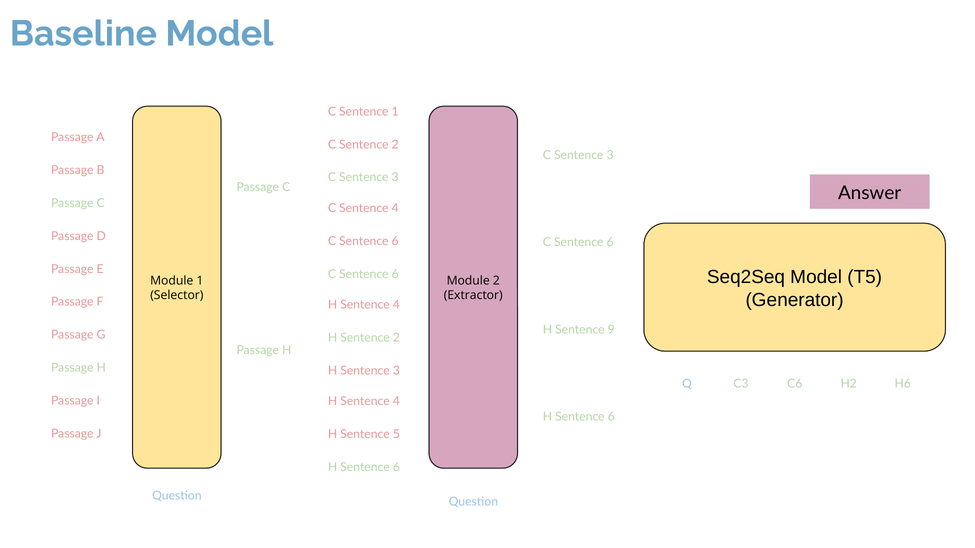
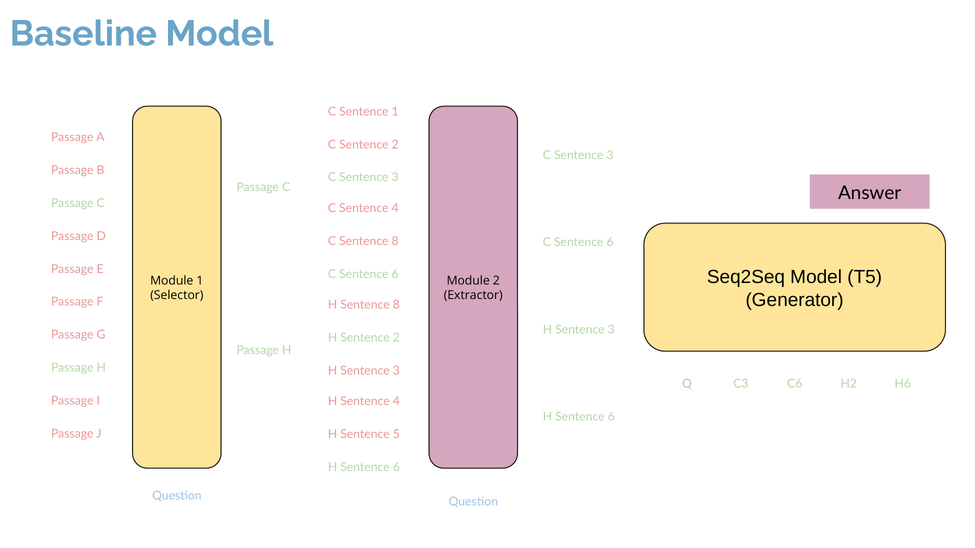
6 at (395, 241): 6 -> 8
4 at (396, 305): 4 -> 8
9 at (611, 330): 9 -> 3
